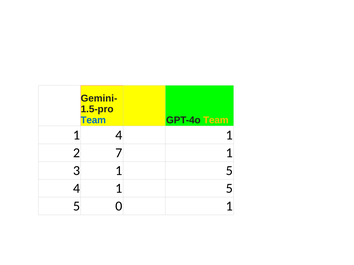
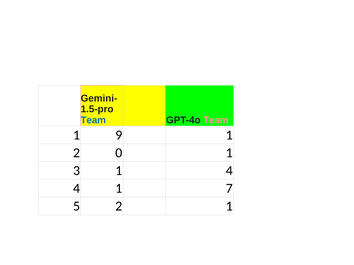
Team at (216, 120) colour: yellow -> pink
1 4: 4 -> 9
7: 7 -> 0
3 1 5: 5 -> 4
4 1 5: 5 -> 7
5 0: 0 -> 2
